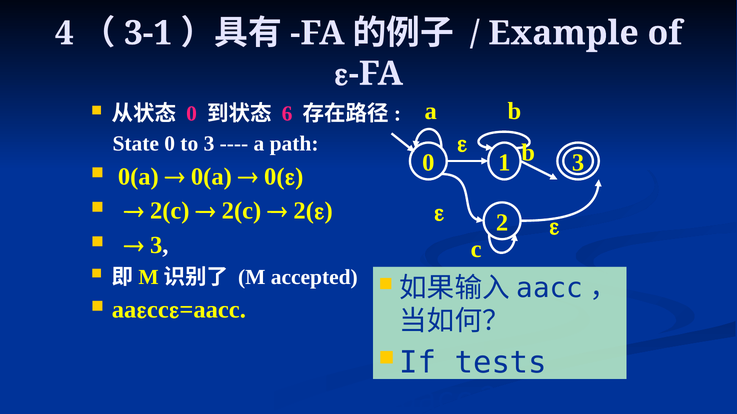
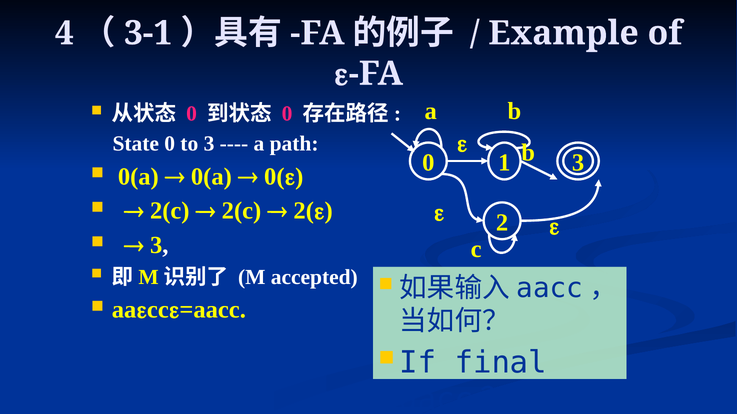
6 at (287, 114): 6 -> 0
tests: tests -> final
